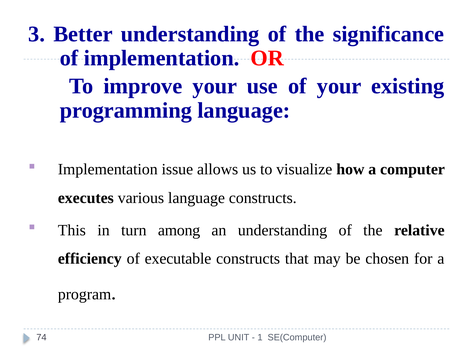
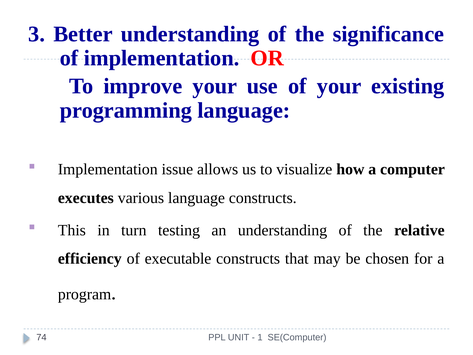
among: among -> testing
